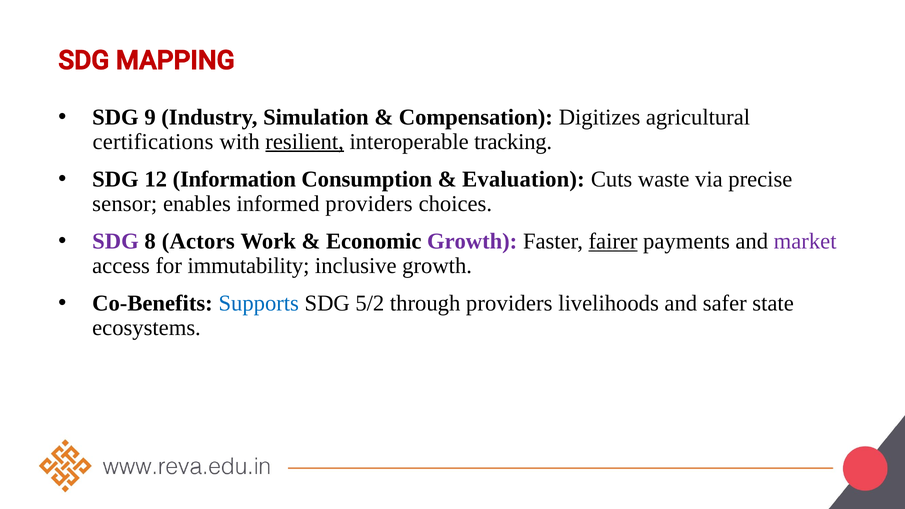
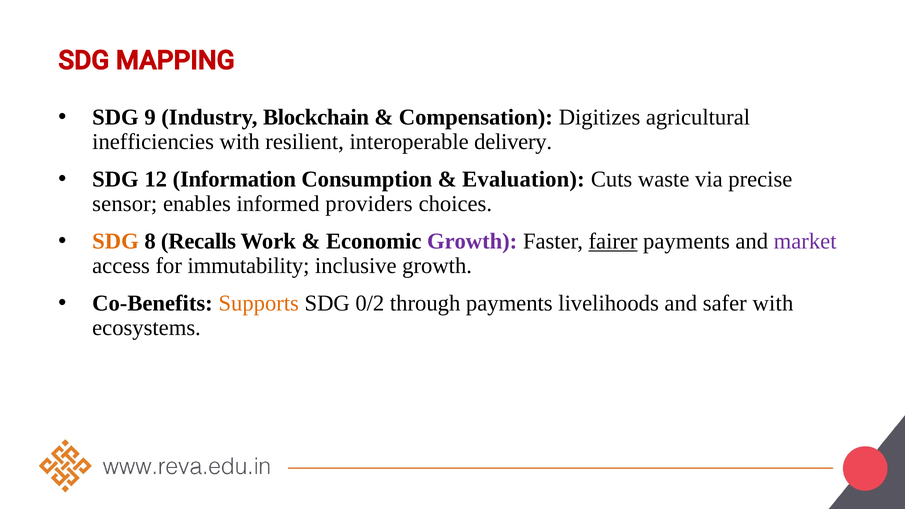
Simulation: Simulation -> Blockchain
certifications: certifications -> inefficiencies
resilient underline: present -> none
tracking: tracking -> delivery
SDG at (115, 241) colour: purple -> orange
Actors: Actors -> Recalls
Supports colour: blue -> orange
5/2: 5/2 -> 0/2
through providers: providers -> payments
safer state: state -> with
